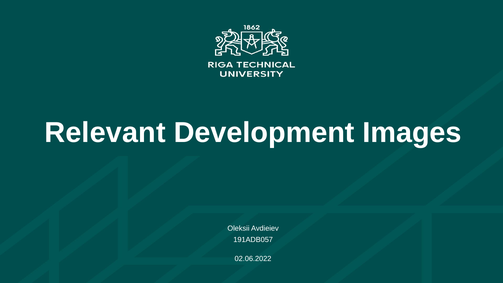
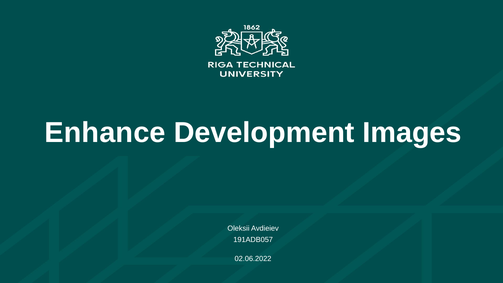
Relevant: Relevant -> Enhance
